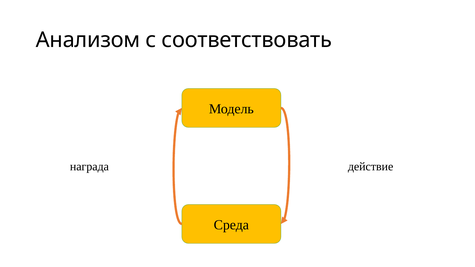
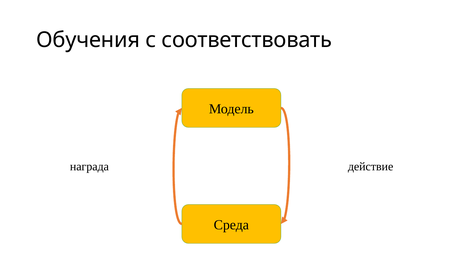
Анализом: Анализом -> Обучения
